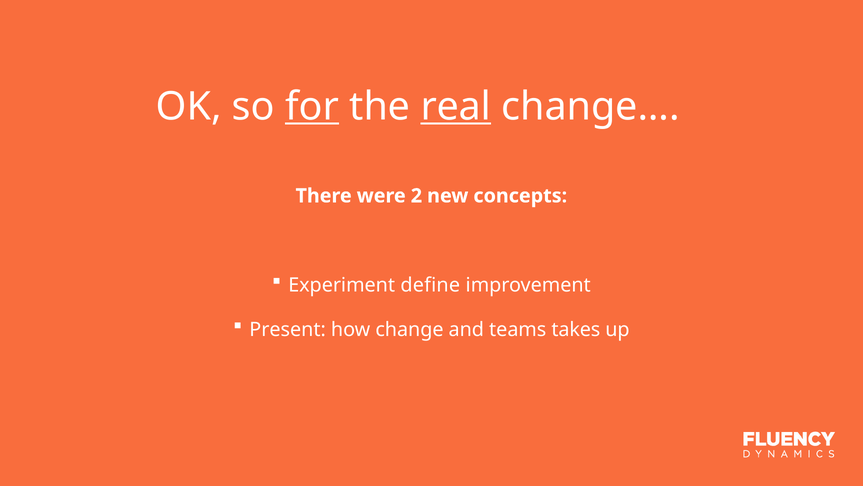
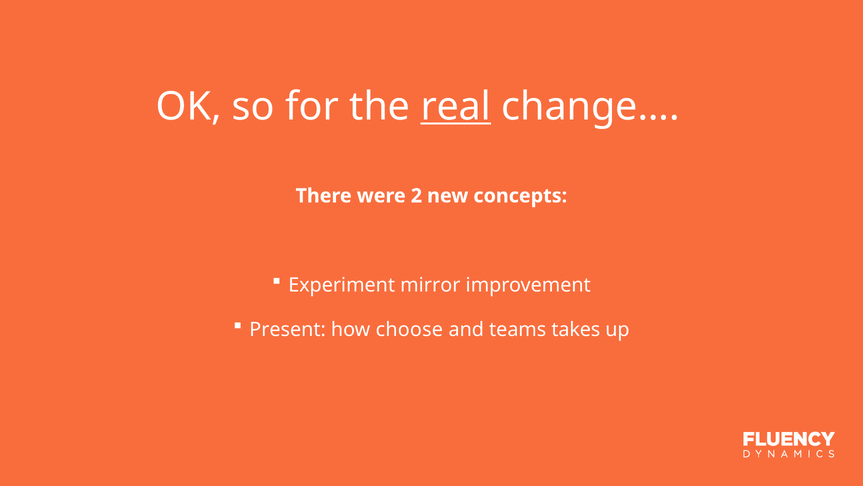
for underline: present -> none
define: define -> mirror
change: change -> choose
